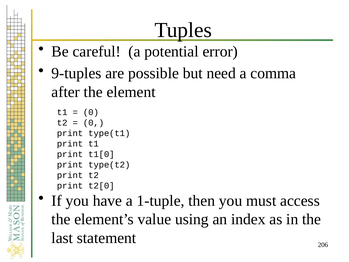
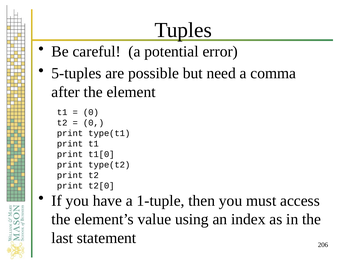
9-tuples: 9-tuples -> 5-tuples
